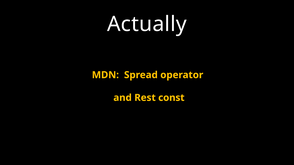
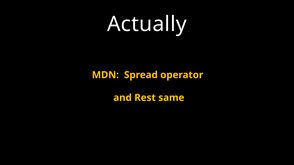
const: const -> same
